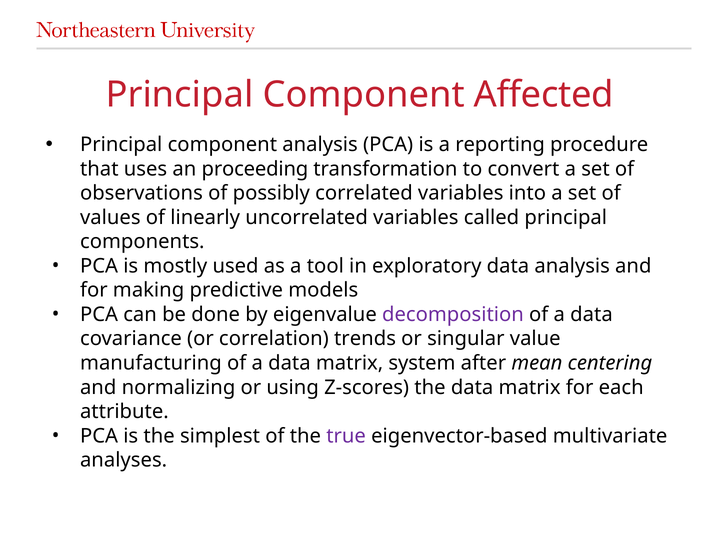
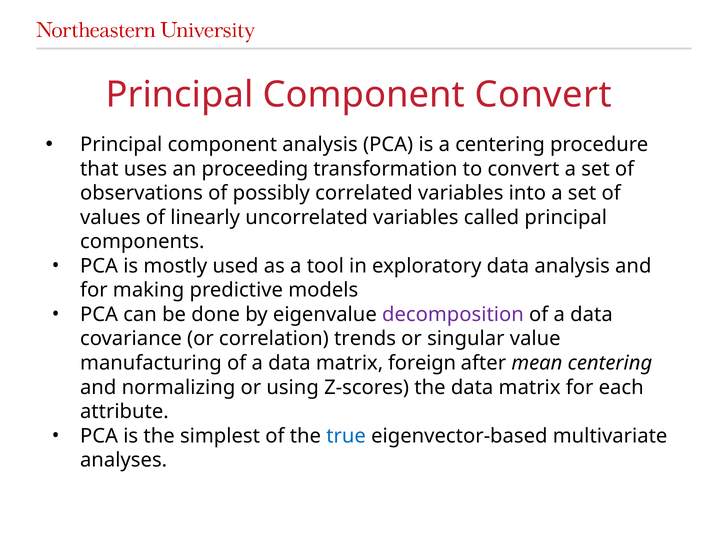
Component Affected: Affected -> Convert
a reporting: reporting -> centering
system: system -> foreign
true colour: purple -> blue
